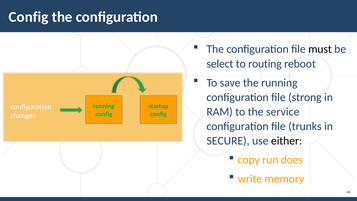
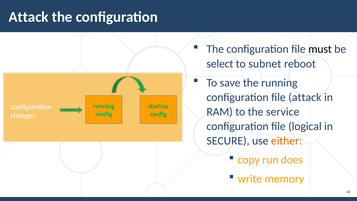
Config at (29, 17): Config -> Attack
routing: routing -> subnet
file strong: strong -> attack
trunks: trunks -> logical
either colour: black -> orange
